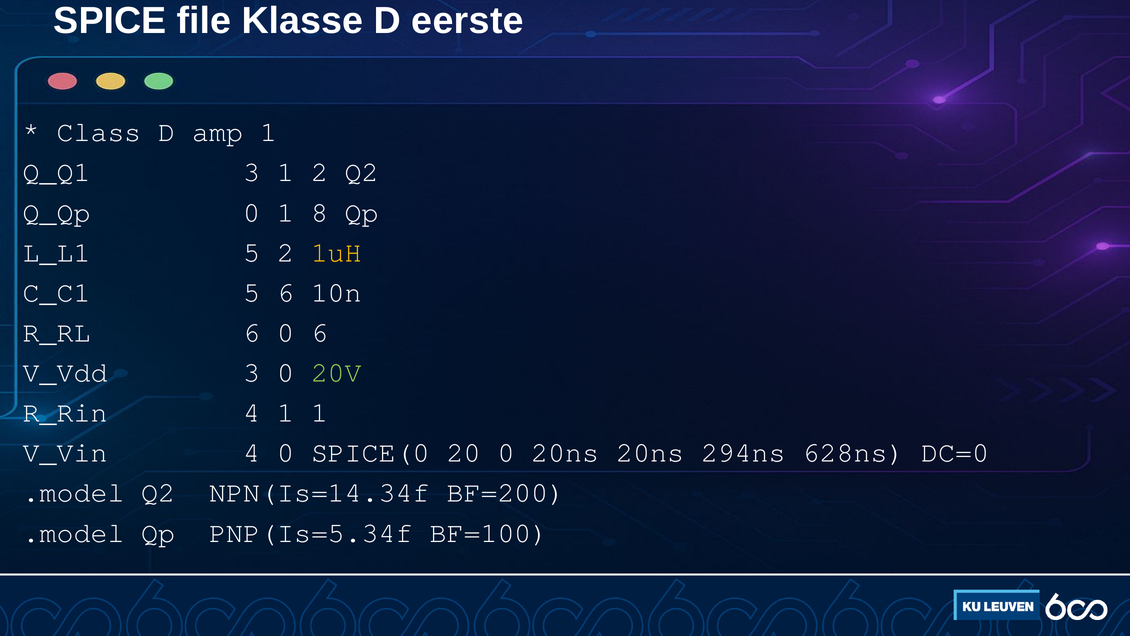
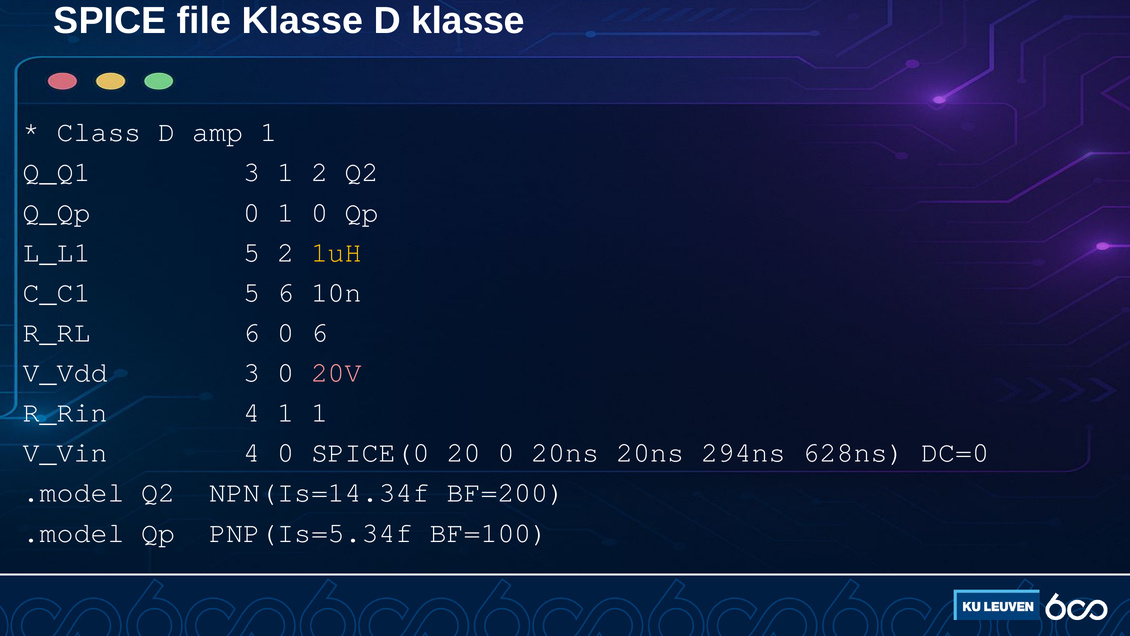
D eerste: eerste -> klasse
1 8: 8 -> 0
20V colour: light green -> pink
